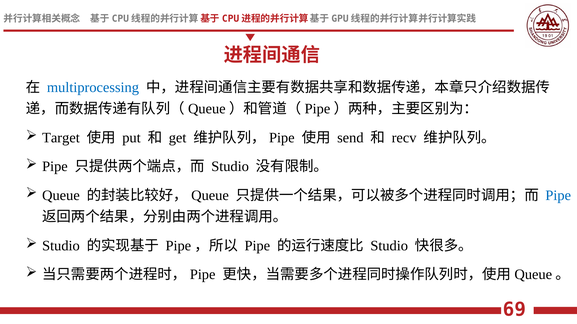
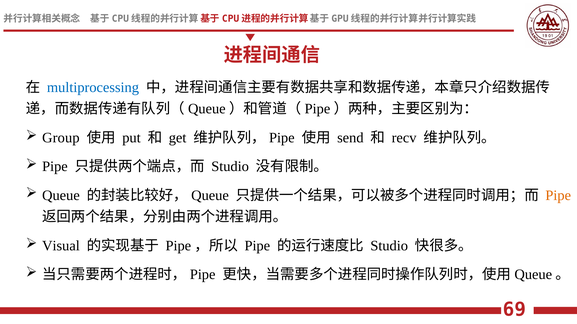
Target: Target -> Group
Pipe at (558, 196) colour: blue -> orange
Studio at (61, 246): Studio -> Visual
